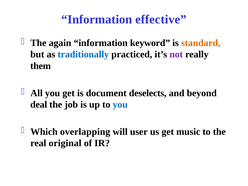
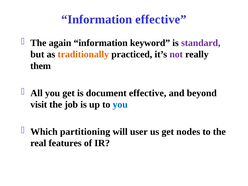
standard colour: orange -> purple
traditionally colour: blue -> orange
document deselects: deselects -> effective
deal: deal -> visit
overlapping: overlapping -> partitioning
music: music -> nodes
original: original -> features
